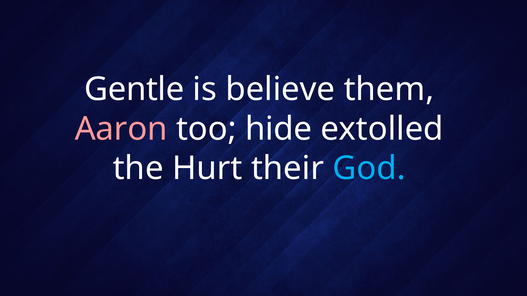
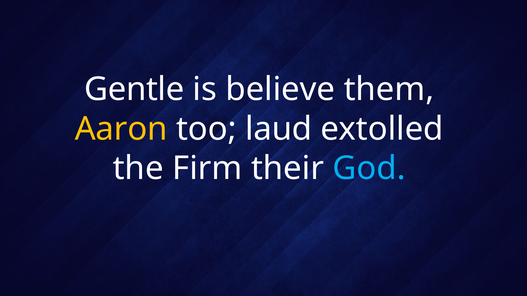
Aaron colour: pink -> yellow
hide: hide -> laud
Hurt: Hurt -> Firm
